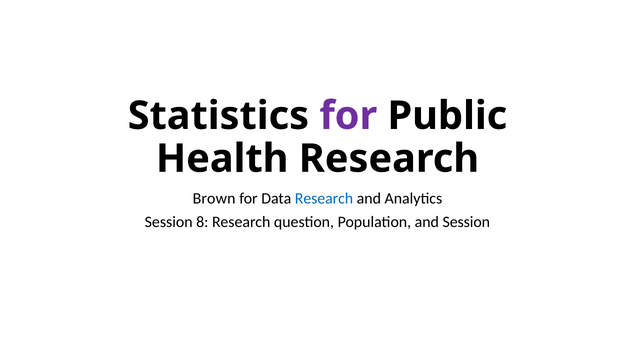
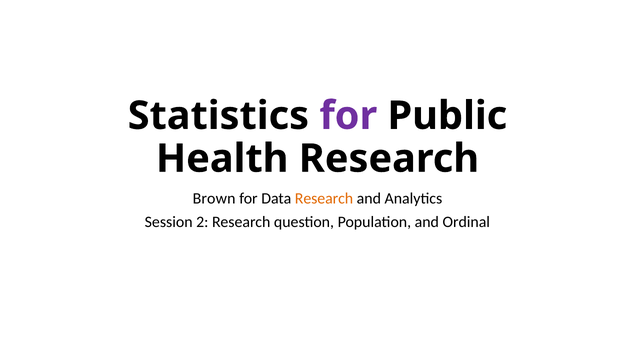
Research at (324, 198) colour: blue -> orange
8: 8 -> 2
and Session: Session -> Ordinal
